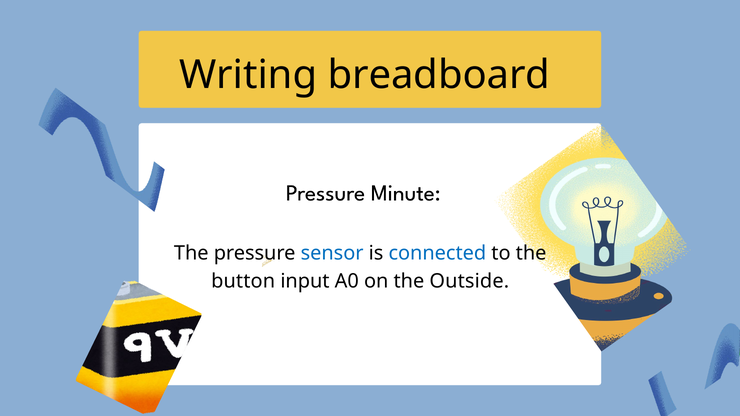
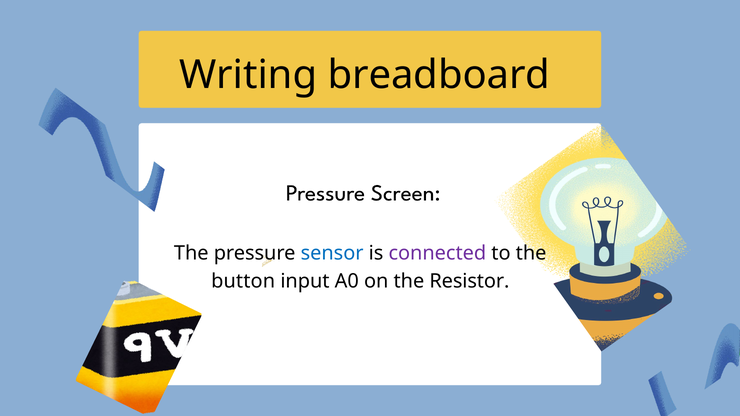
Minute: Minute -> Screen
connected colour: blue -> purple
Outside: Outside -> Resistor
